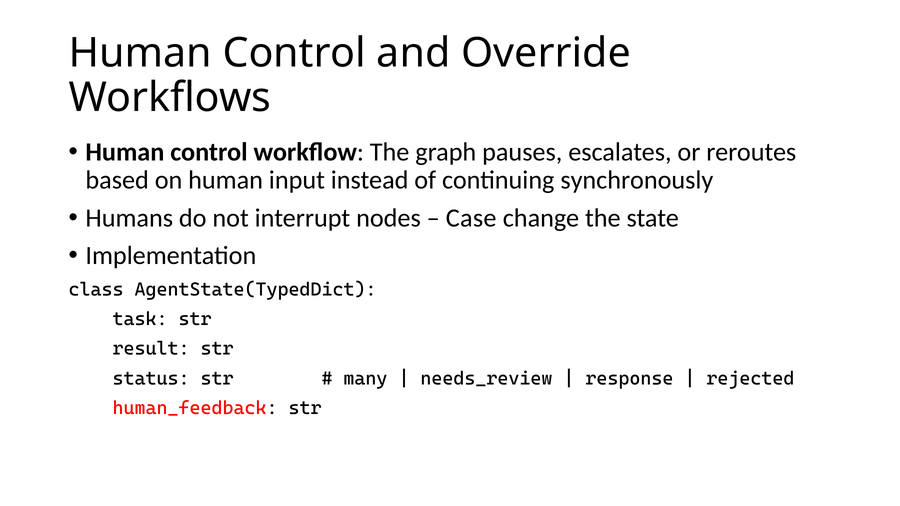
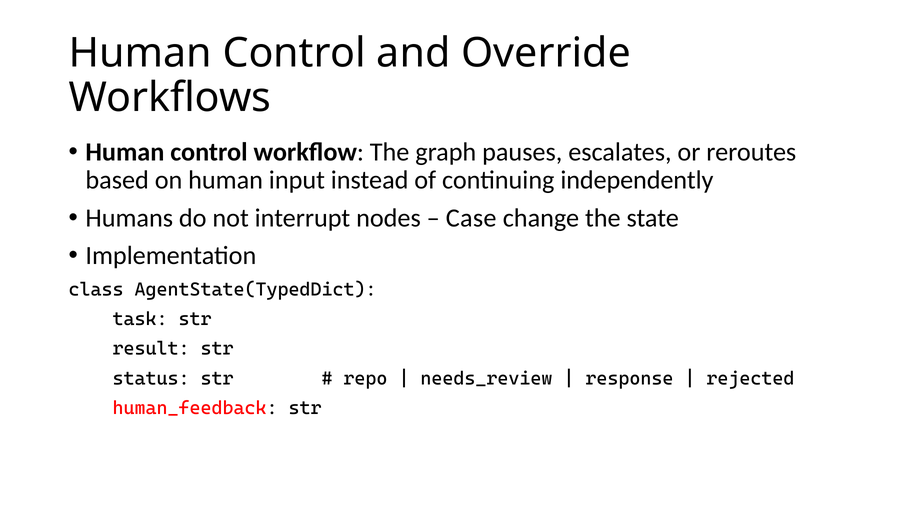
synchronously: synchronously -> independently
many: many -> repo
